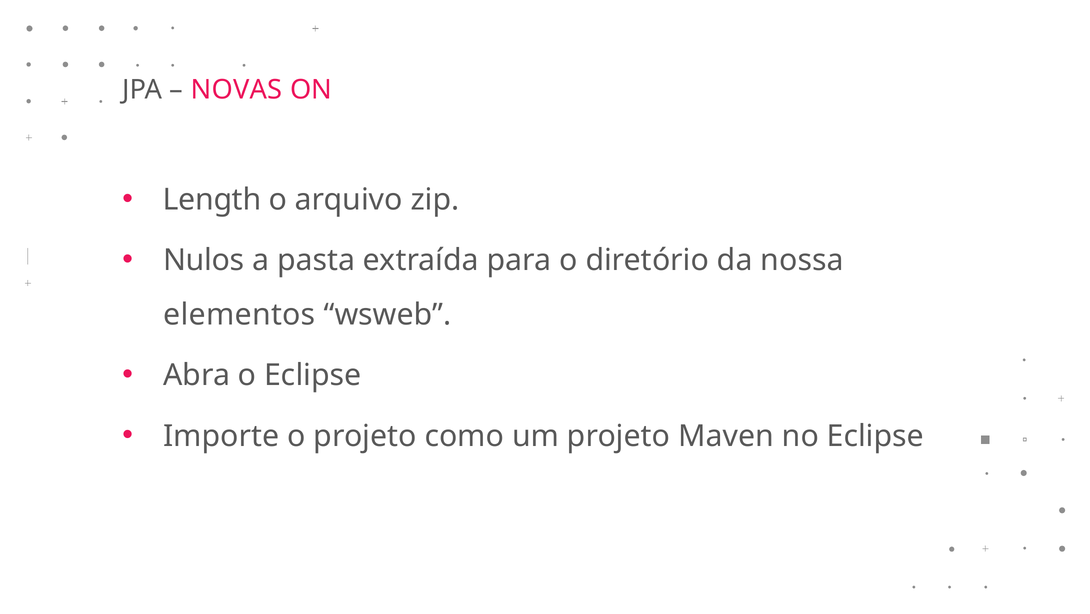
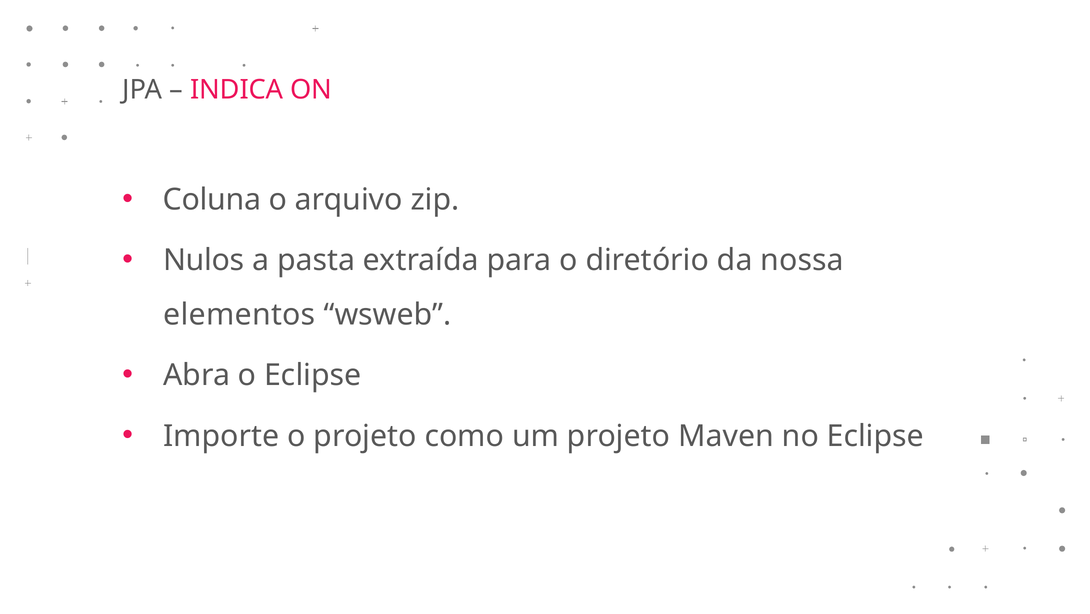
NOVAS: NOVAS -> INDICA
Length: Length -> Coluna
